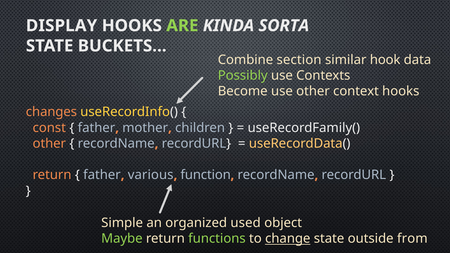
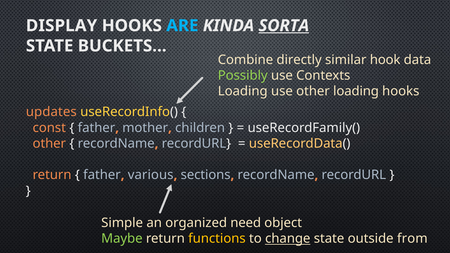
ARE colour: light green -> light blue
SORTA underline: none -> present
section: section -> directly
Become at (243, 91): Become -> Loading
other context: context -> loading
changes: changes -> updates
function: function -> sections
used: used -> need
functions colour: light green -> yellow
